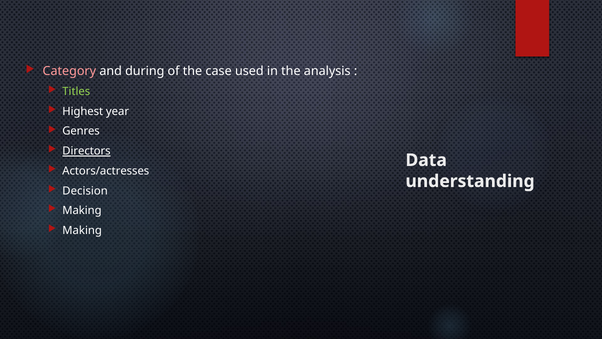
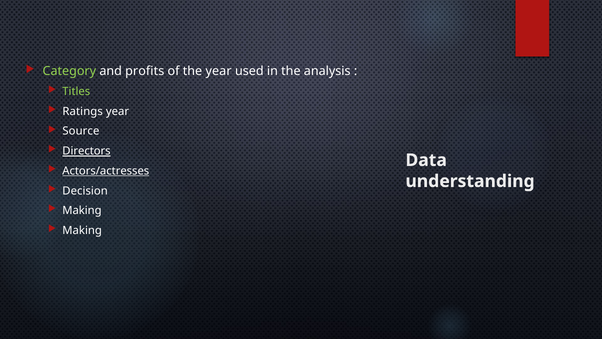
Category colour: pink -> light green
during: during -> profits
the case: case -> year
Highest: Highest -> Ratings
Genres: Genres -> Source
Actors/actresses underline: none -> present
